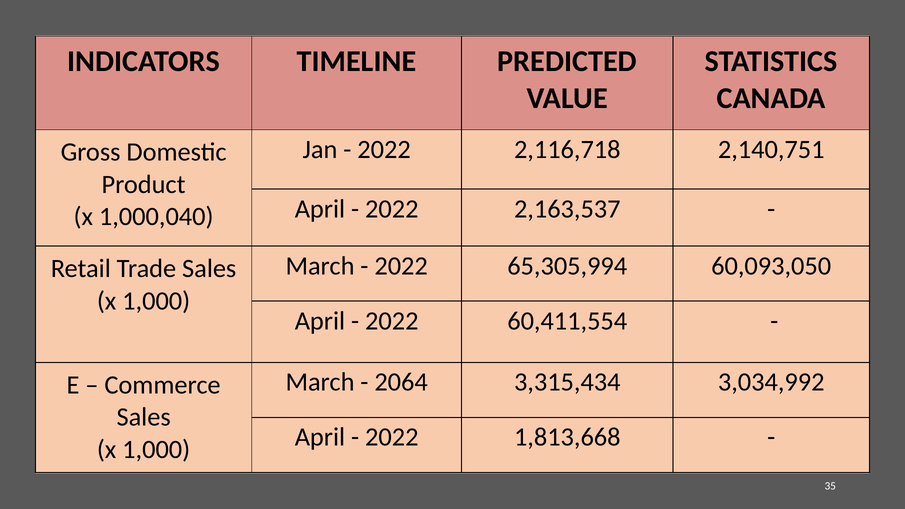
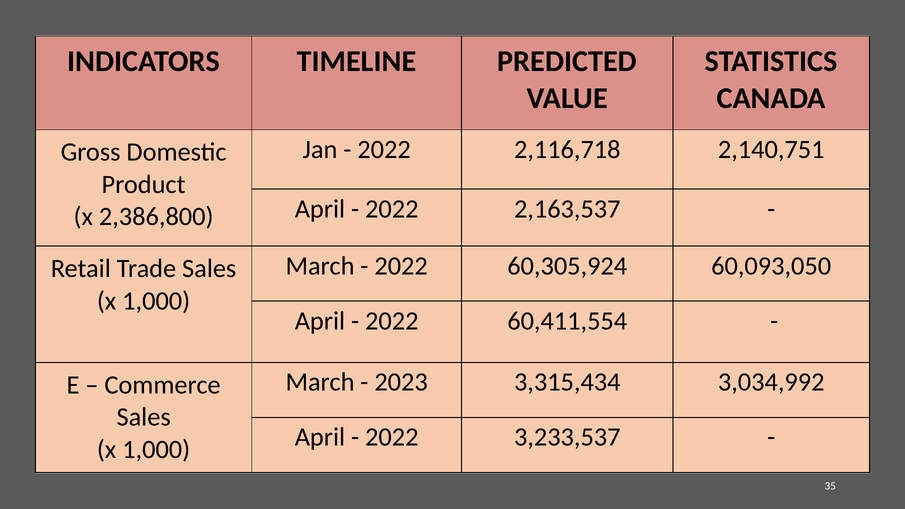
1,000,040: 1,000,040 -> 2,386,800
65,305,994: 65,305,994 -> 60,305,924
2064: 2064 -> 2023
1,813,668: 1,813,668 -> 3,233,537
